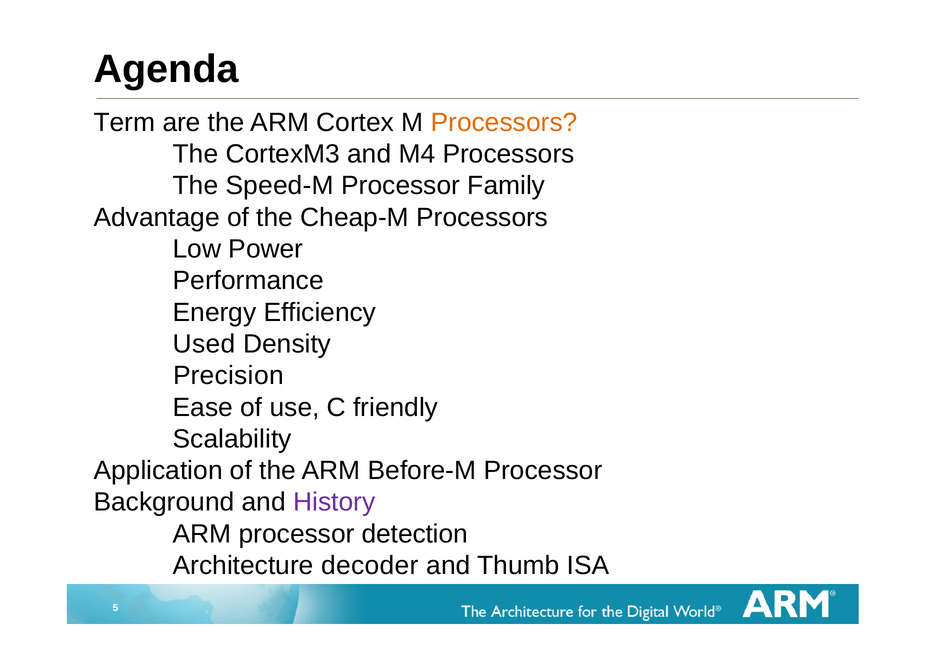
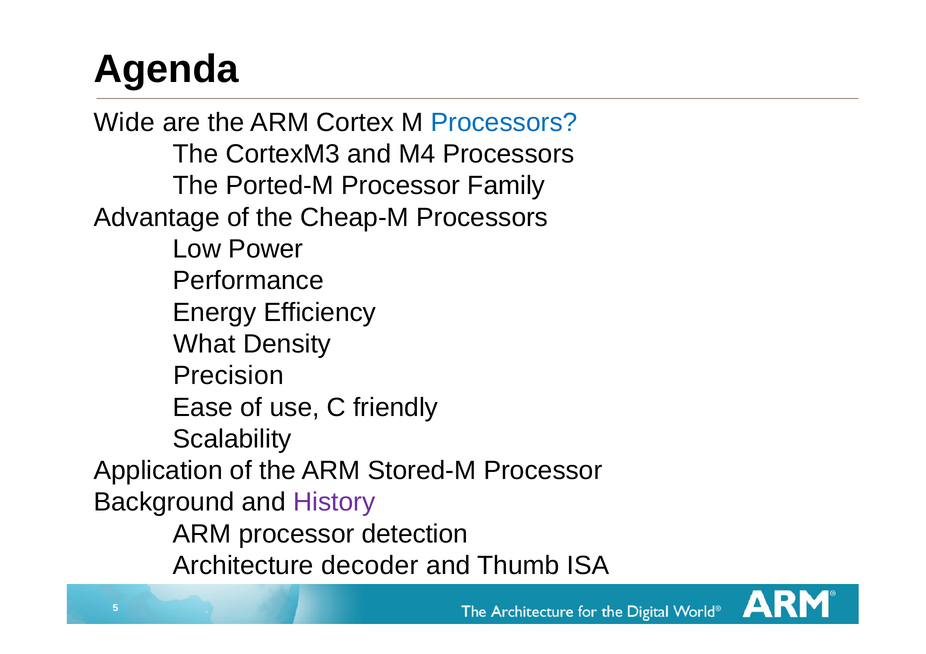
Term: Term -> Wide
Processors at (504, 122) colour: orange -> blue
Speed-M: Speed-M -> Ported-M
Used: Used -> What
Before-M: Before-M -> Stored-M
